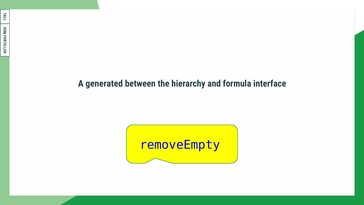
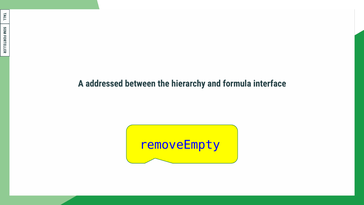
generated: generated -> addressed
